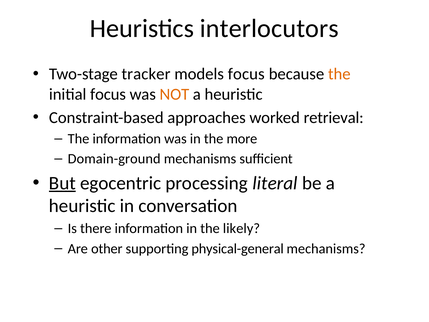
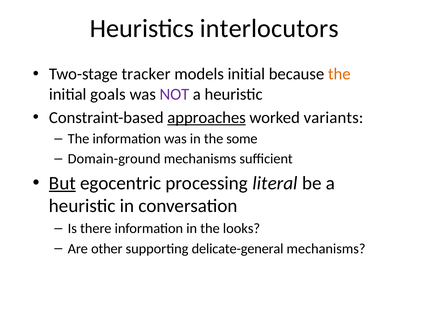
models focus: focus -> initial
initial focus: focus -> goals
NOT colour: orange -> purple
approaches underline: none -> present
retrieval: retrieval -> variants
more: more -> some
likely: likely -> looks
physical-general: physical-general -> delicate-general
